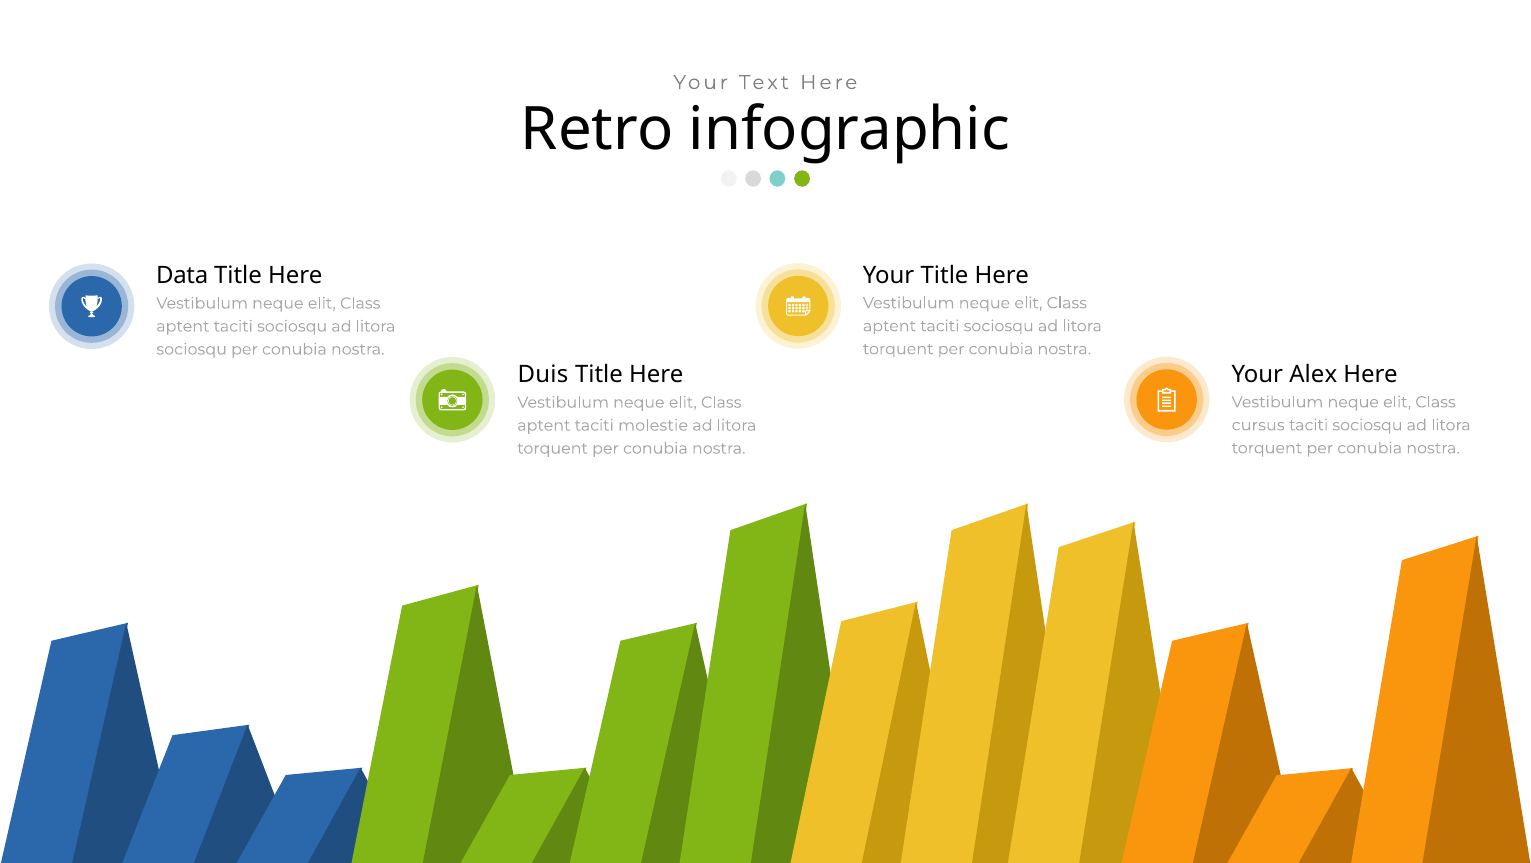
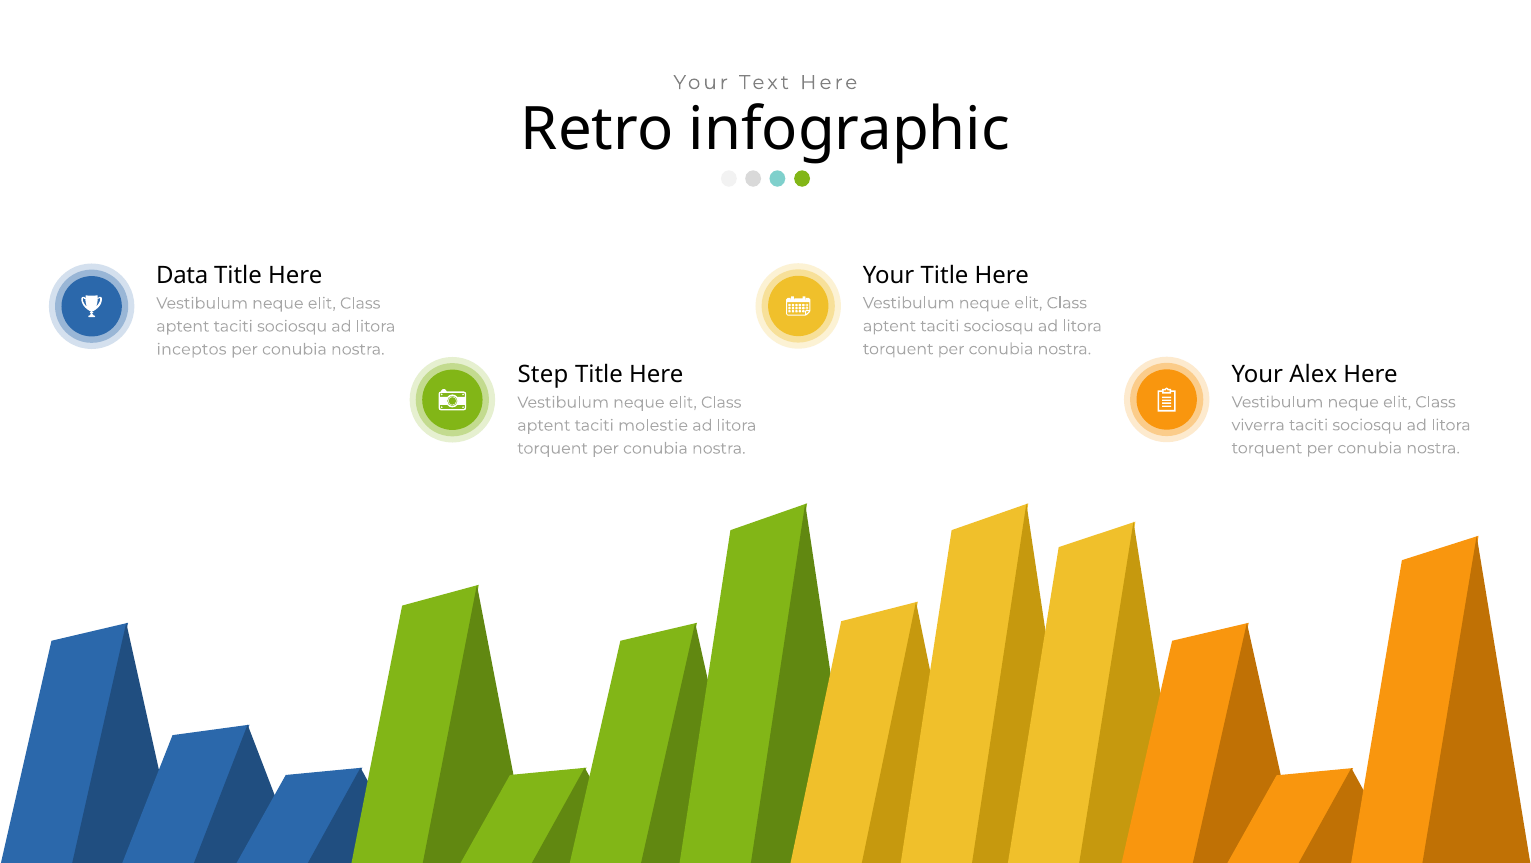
sociosqu at (192, 349): sociosqu -> inceptos
Duis: Duis -> Step
cursus: cursus -> viverra
